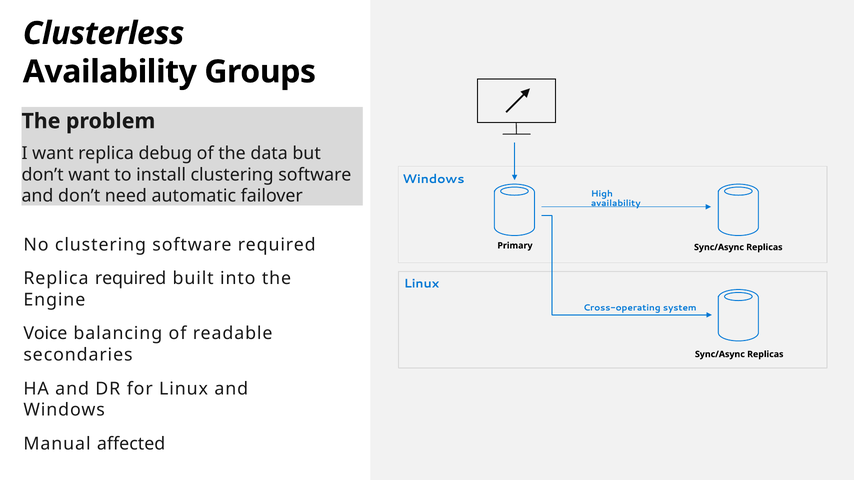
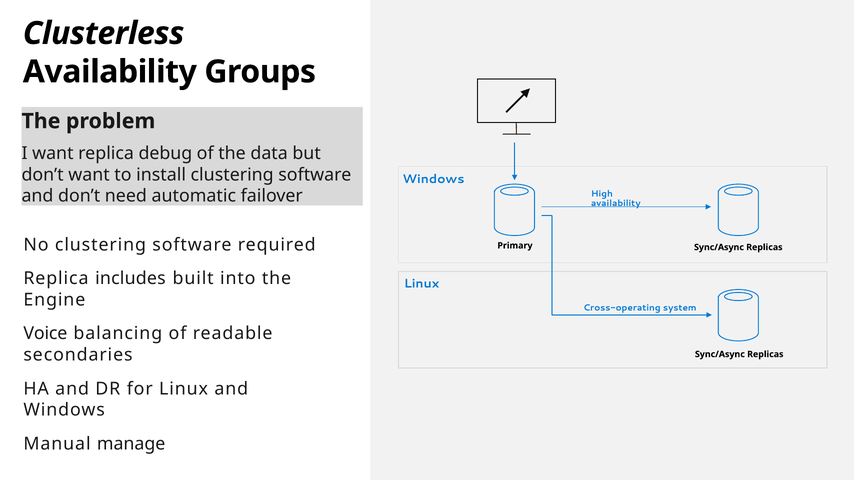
Replica required: required -> includes
affected: affected -> manage
